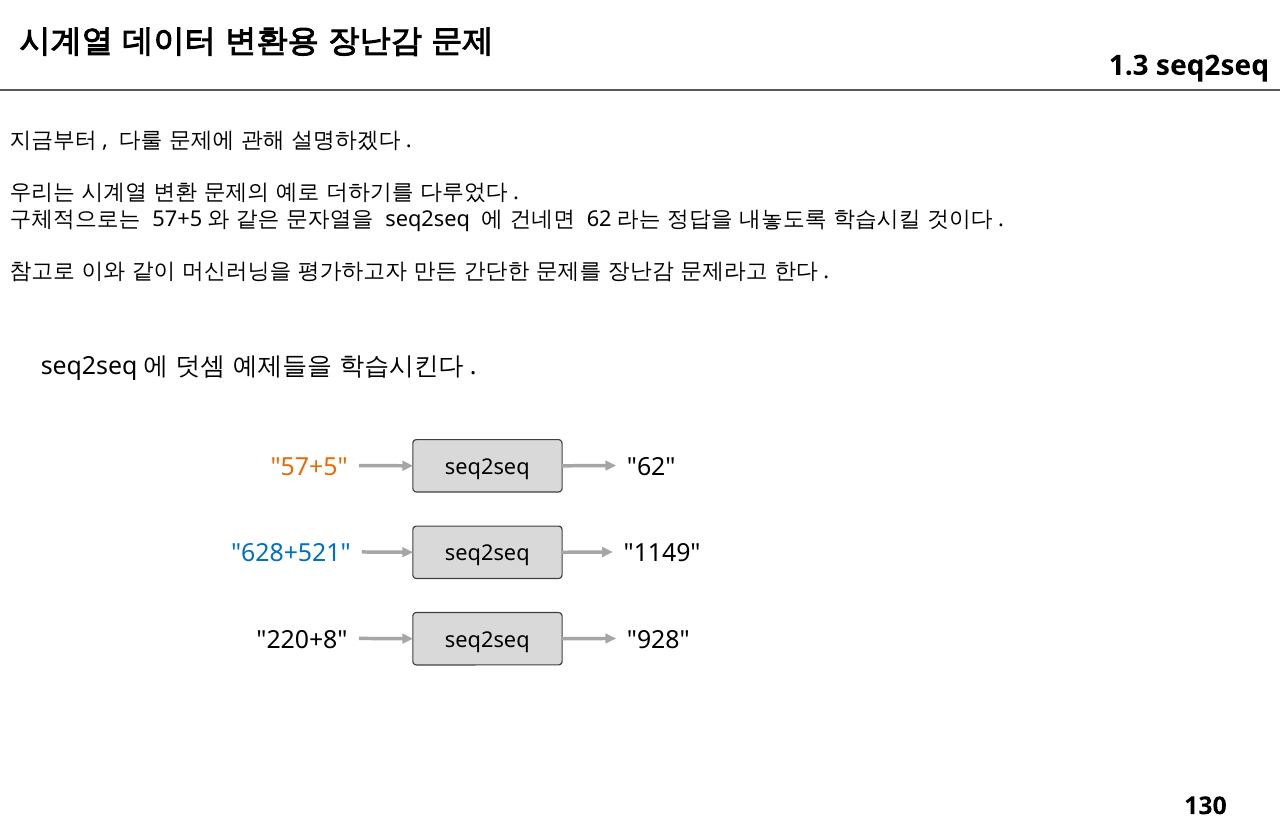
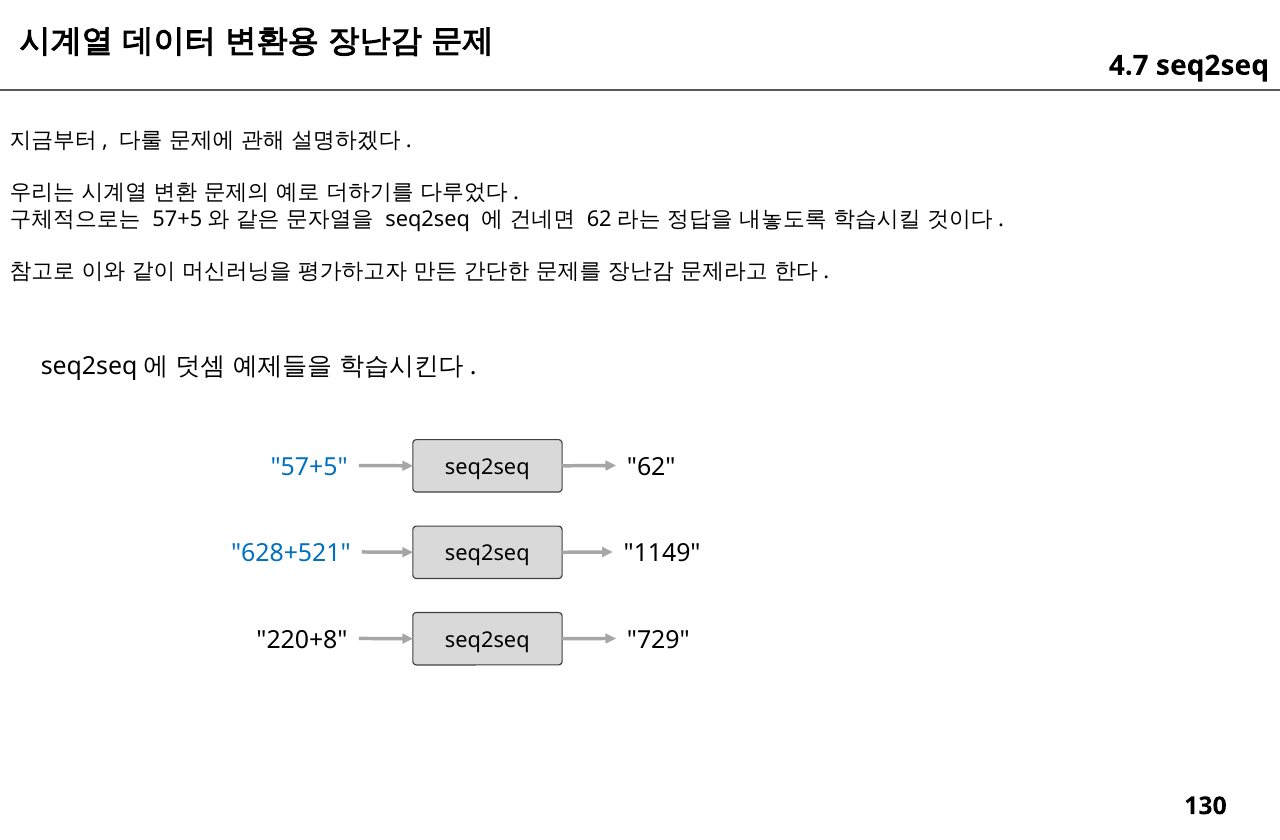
1.3: 1.3 -> 4.7
57+5 colour: orange -> blue
928: 928 -> 729
